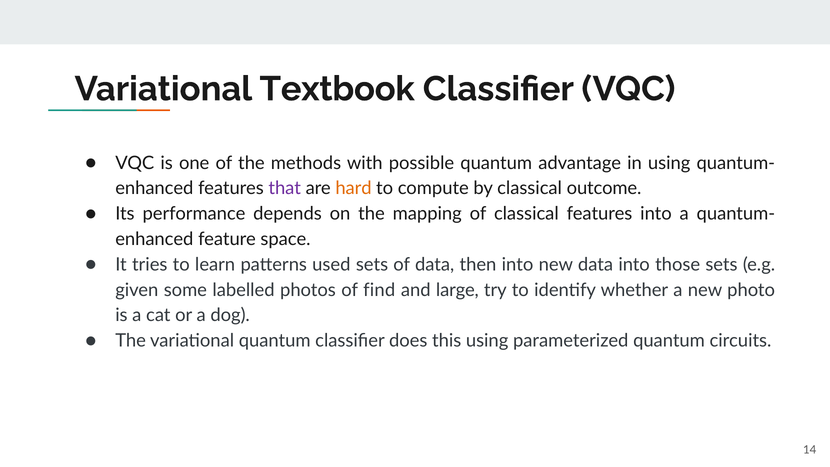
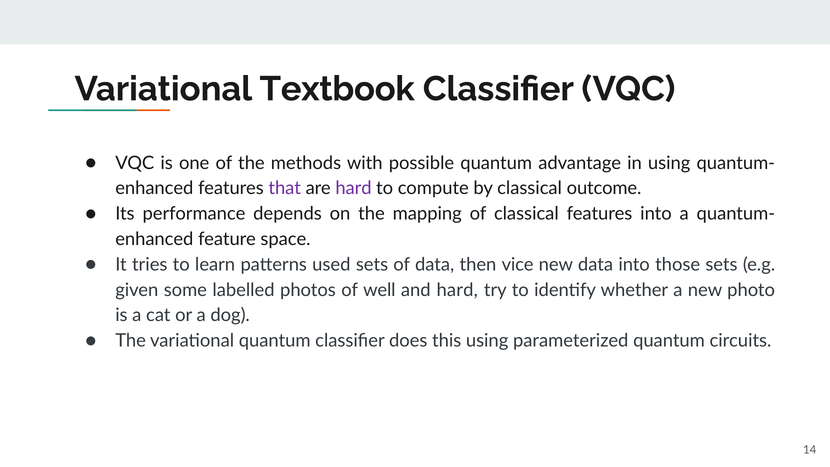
hard at (354, 188) colour: orange -> purple
then into: into -> vice
find: find -> well
and large: large -> hard
